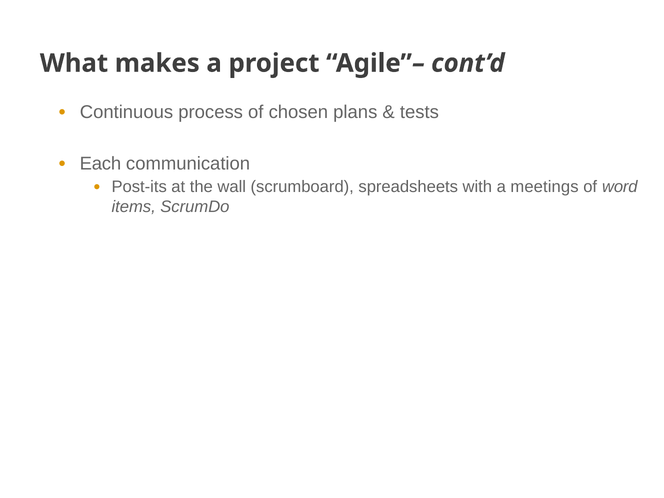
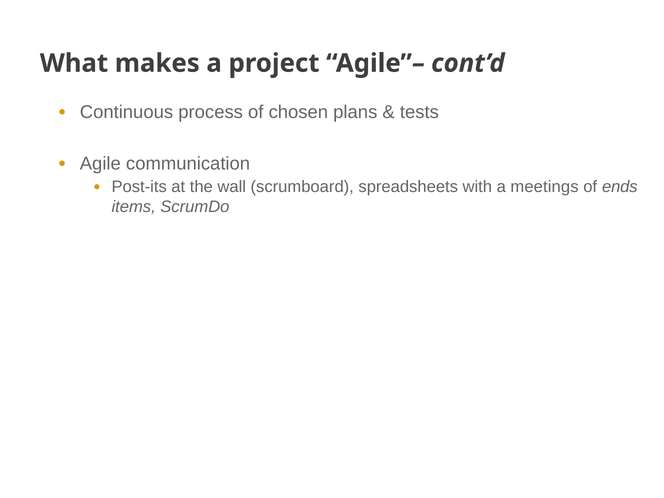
Each: Each -> Agile
word: word -> ends
